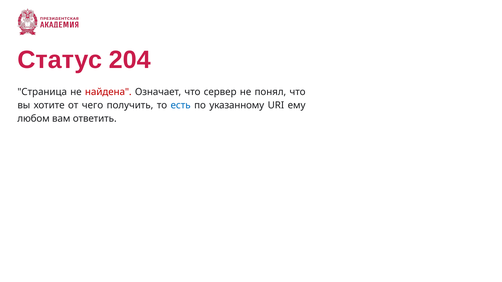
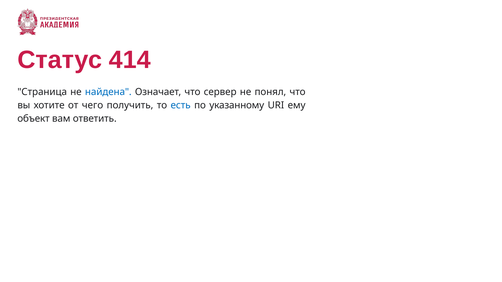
204: 204 -> 414
найдена colour: red -> blue
любом: любом -> объект
